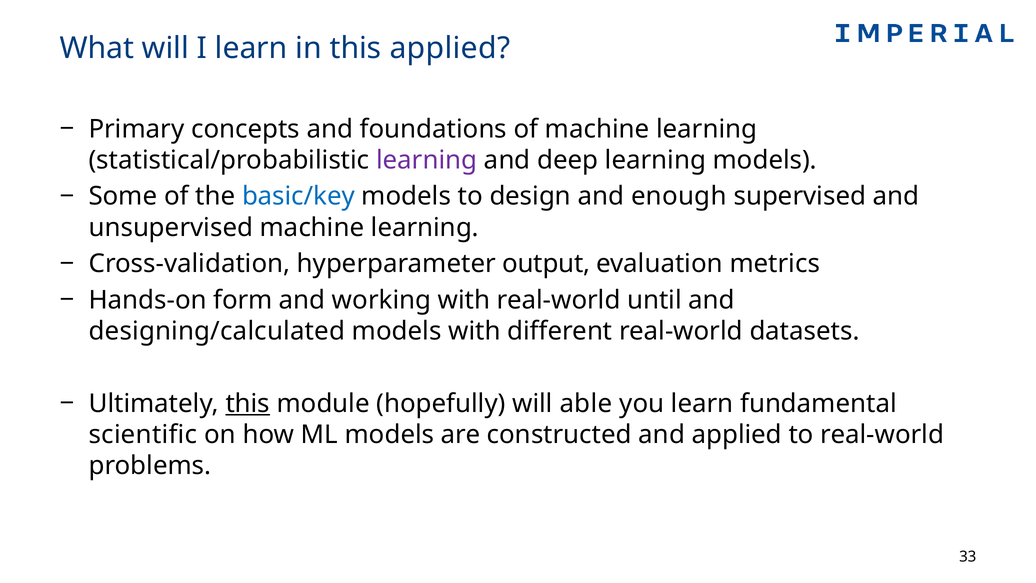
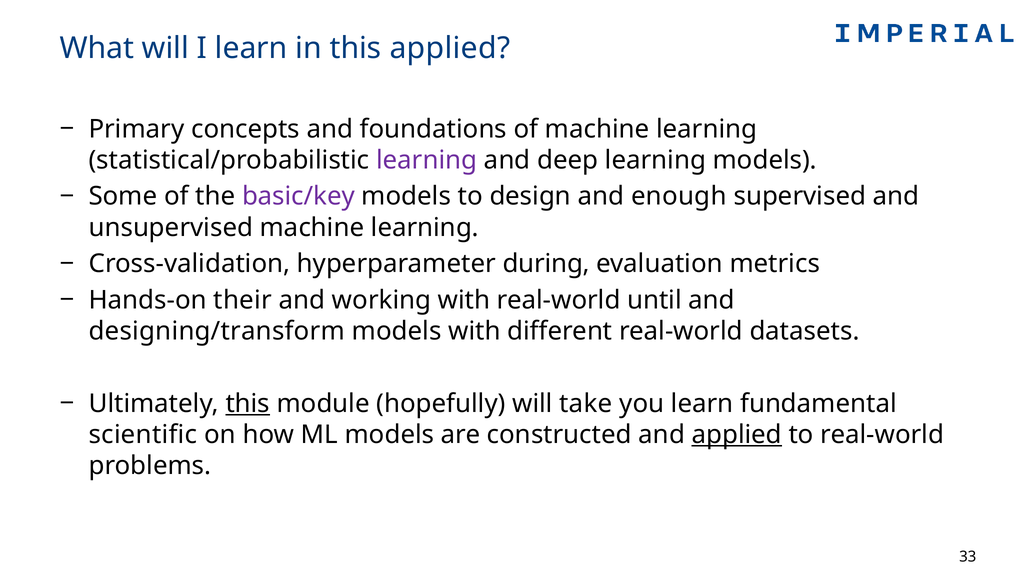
basic/key colour: blue -> purple
output: output -> during
form: form -> their
designing/calculated: designing/calculated -> designing/transform
able: able -> take
applied at (737, 435) underline: none -> present
